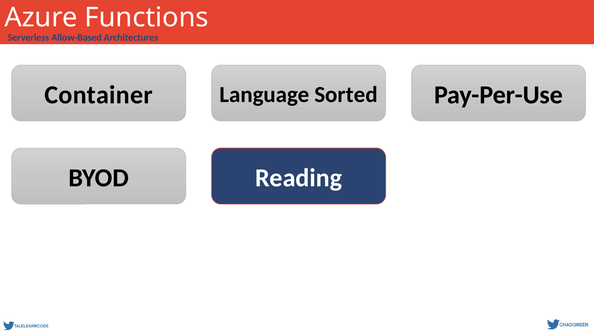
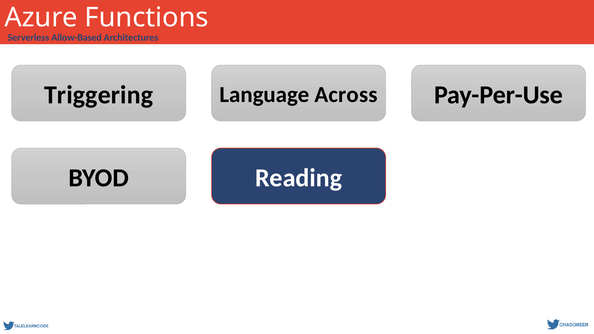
Container: Container -> Triggering
Sorted: Sorted -> Across
